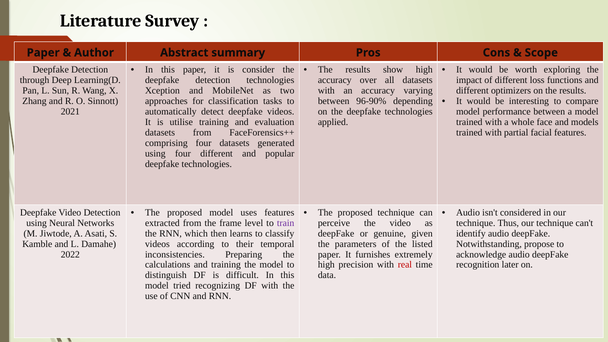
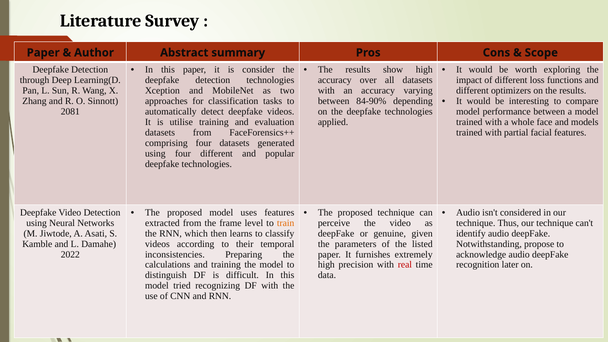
96-90%: 96-90% -> 84-90%
2021: 2021 -> 2081
train colour: purple -> orange
